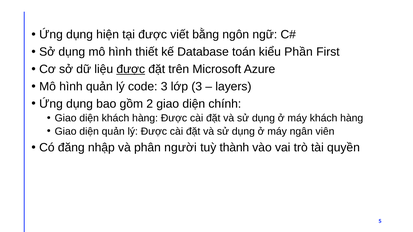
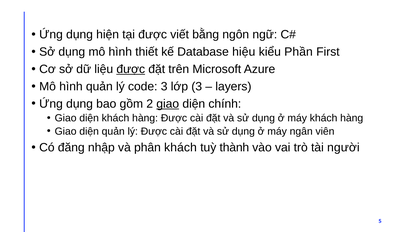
toán: toán -> hiệu
giao at (168, 104) underline: none -> present
phân người: người -> khách
quyền: quyền -> người
